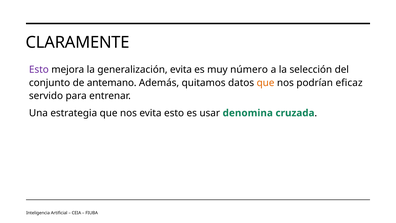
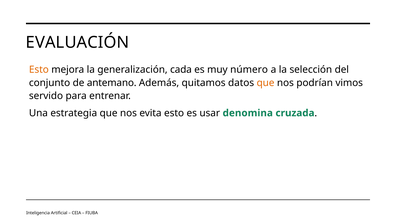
CLARAMENTE: CLARAMENTE -> EVALUACIÓN
Esto at (39, 70) colour: purple -> orange
generalización evita: evita -> cada
eficaz: eficaz -> vimos
